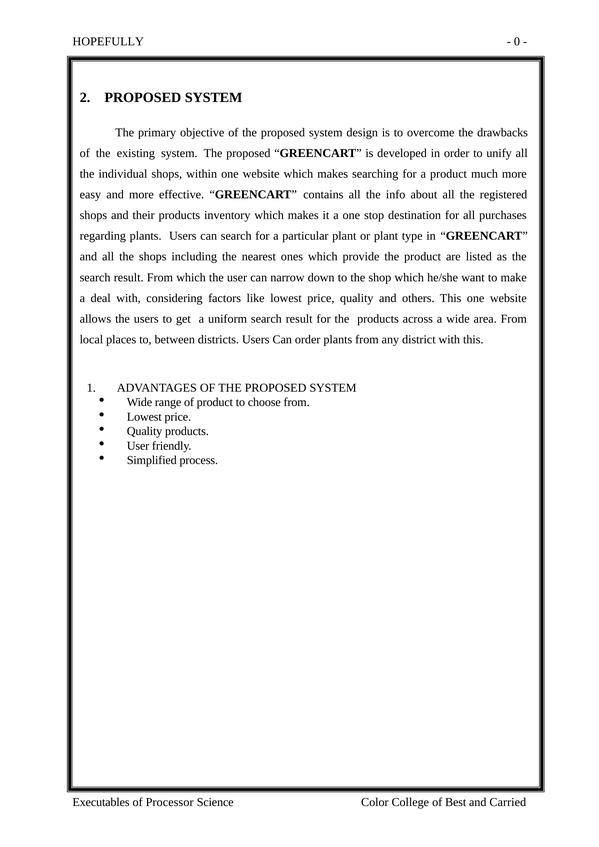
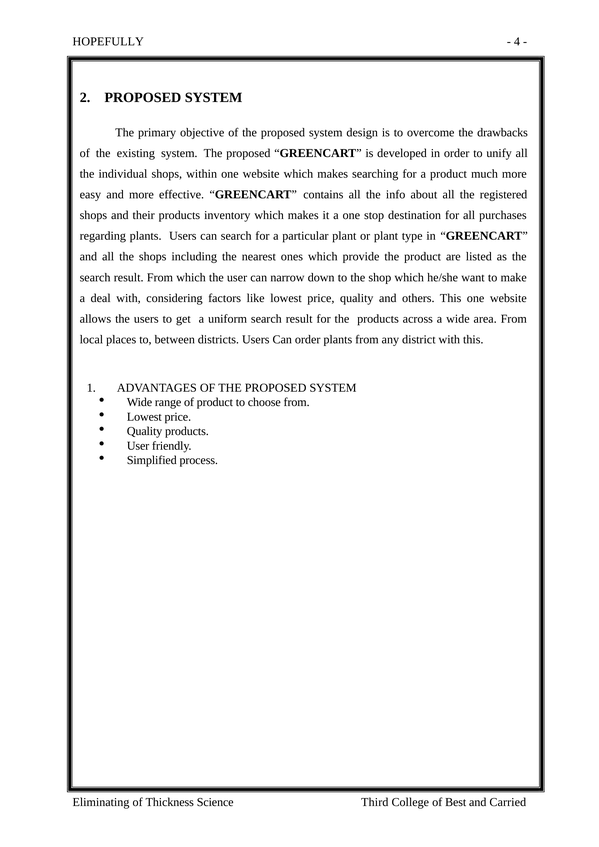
0: 0 -> 4
Executables: Executables -> Eliminating
Processor: Processor -> Thickness
Color: Color -> Third
